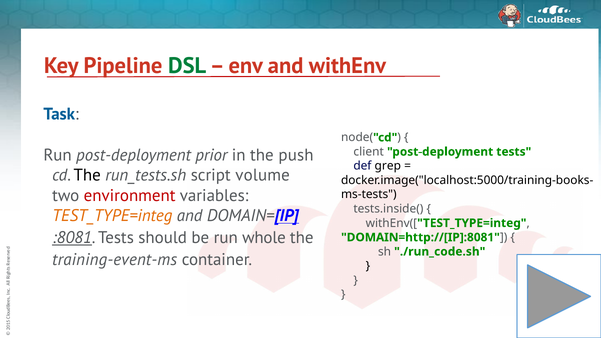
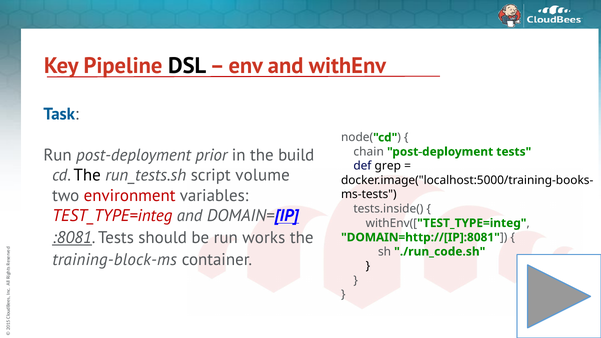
DSL colour: green -> black
push: push -> build
client: client -> chain
TEST_TYPE=integ at (112, 216) colour: orange -> red
whole: whole -> works
training-event-ms: training-event-ms -> training-block-ms
